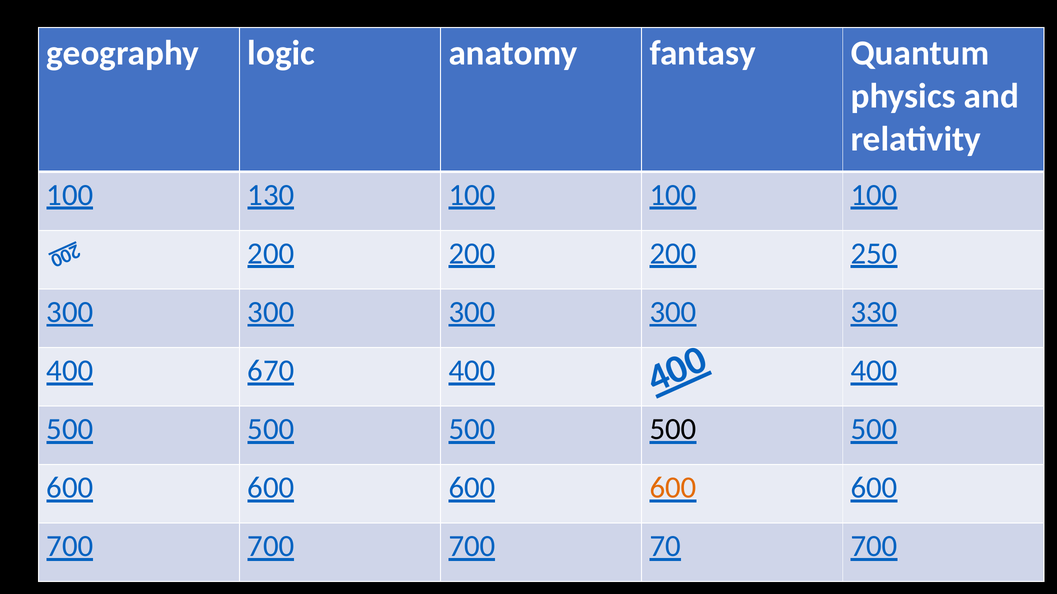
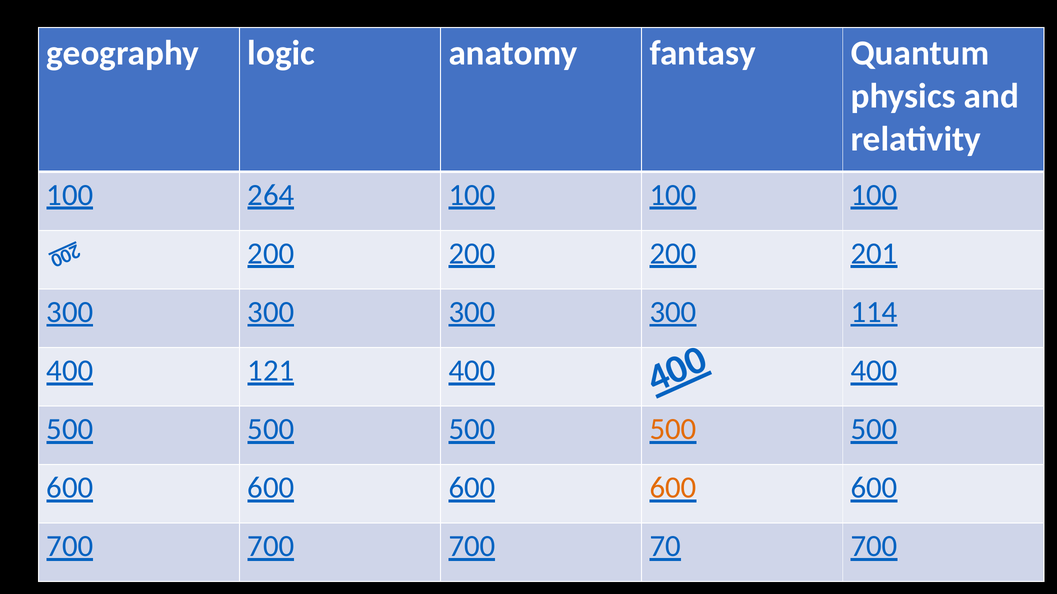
130: 130 -> 264
250: 250 -> 201
330: 330 -> 114
670: 670 -> 121
500 at (673, 430) colour: black -> orange
